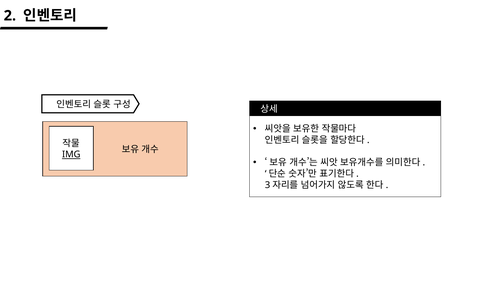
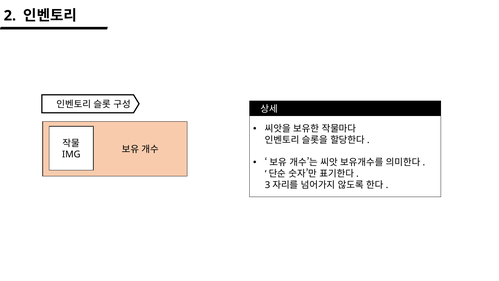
IMG underline: present -> none
